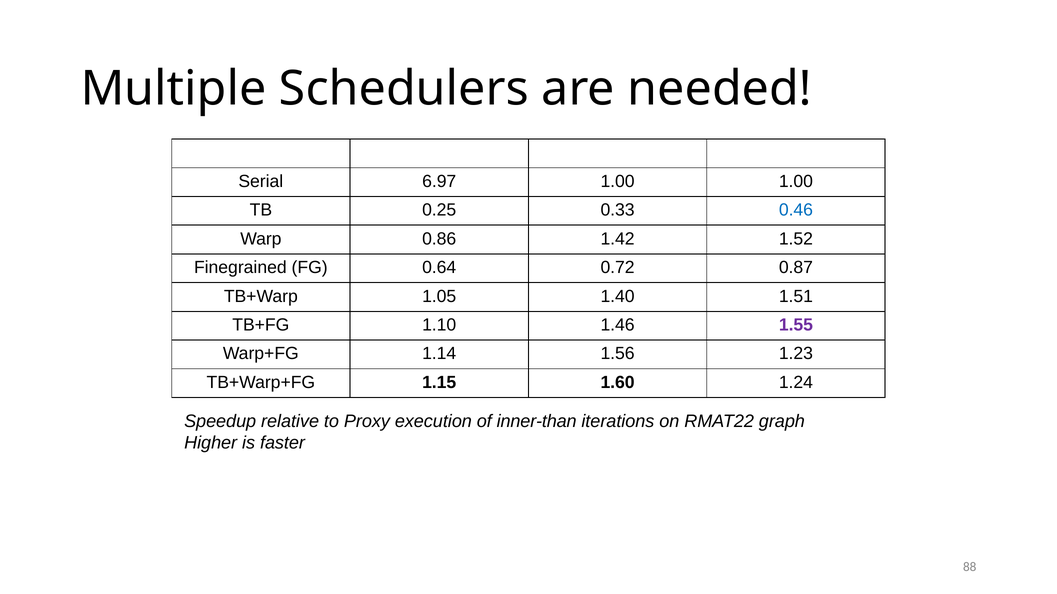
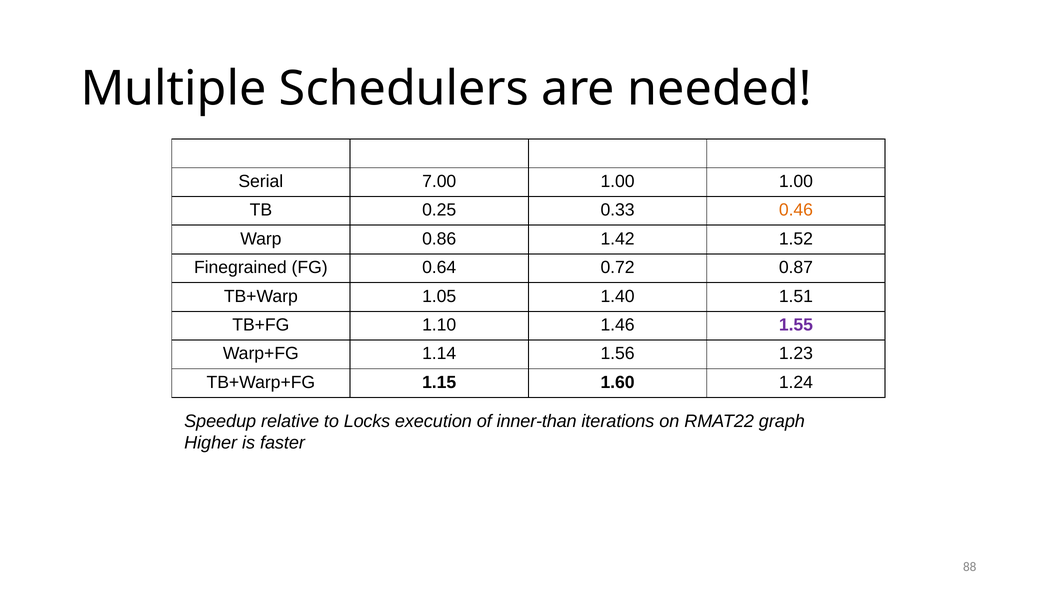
6.97: 6.97 -> 7.00
0.46 colour: blue -> orange
Proxy: Proxy -> Locks
